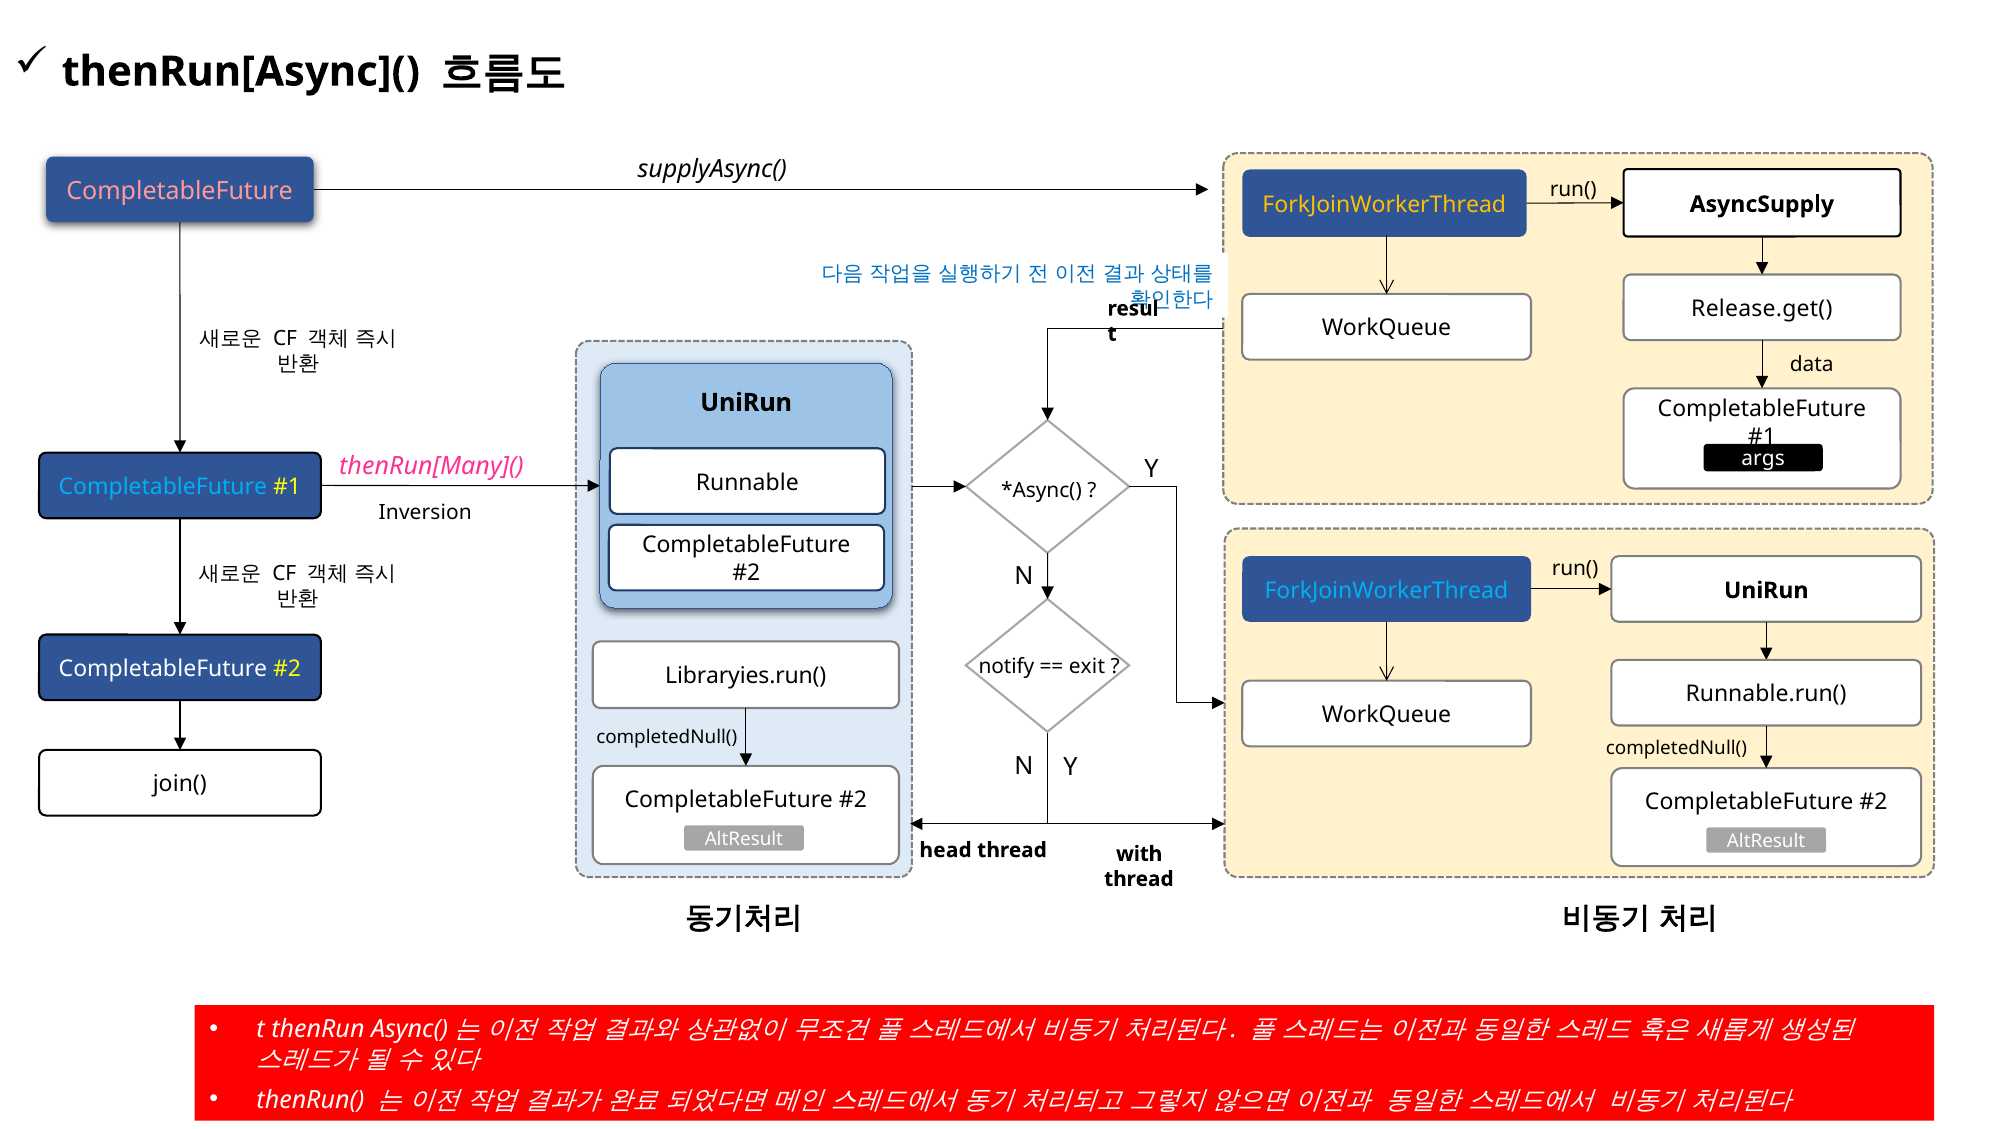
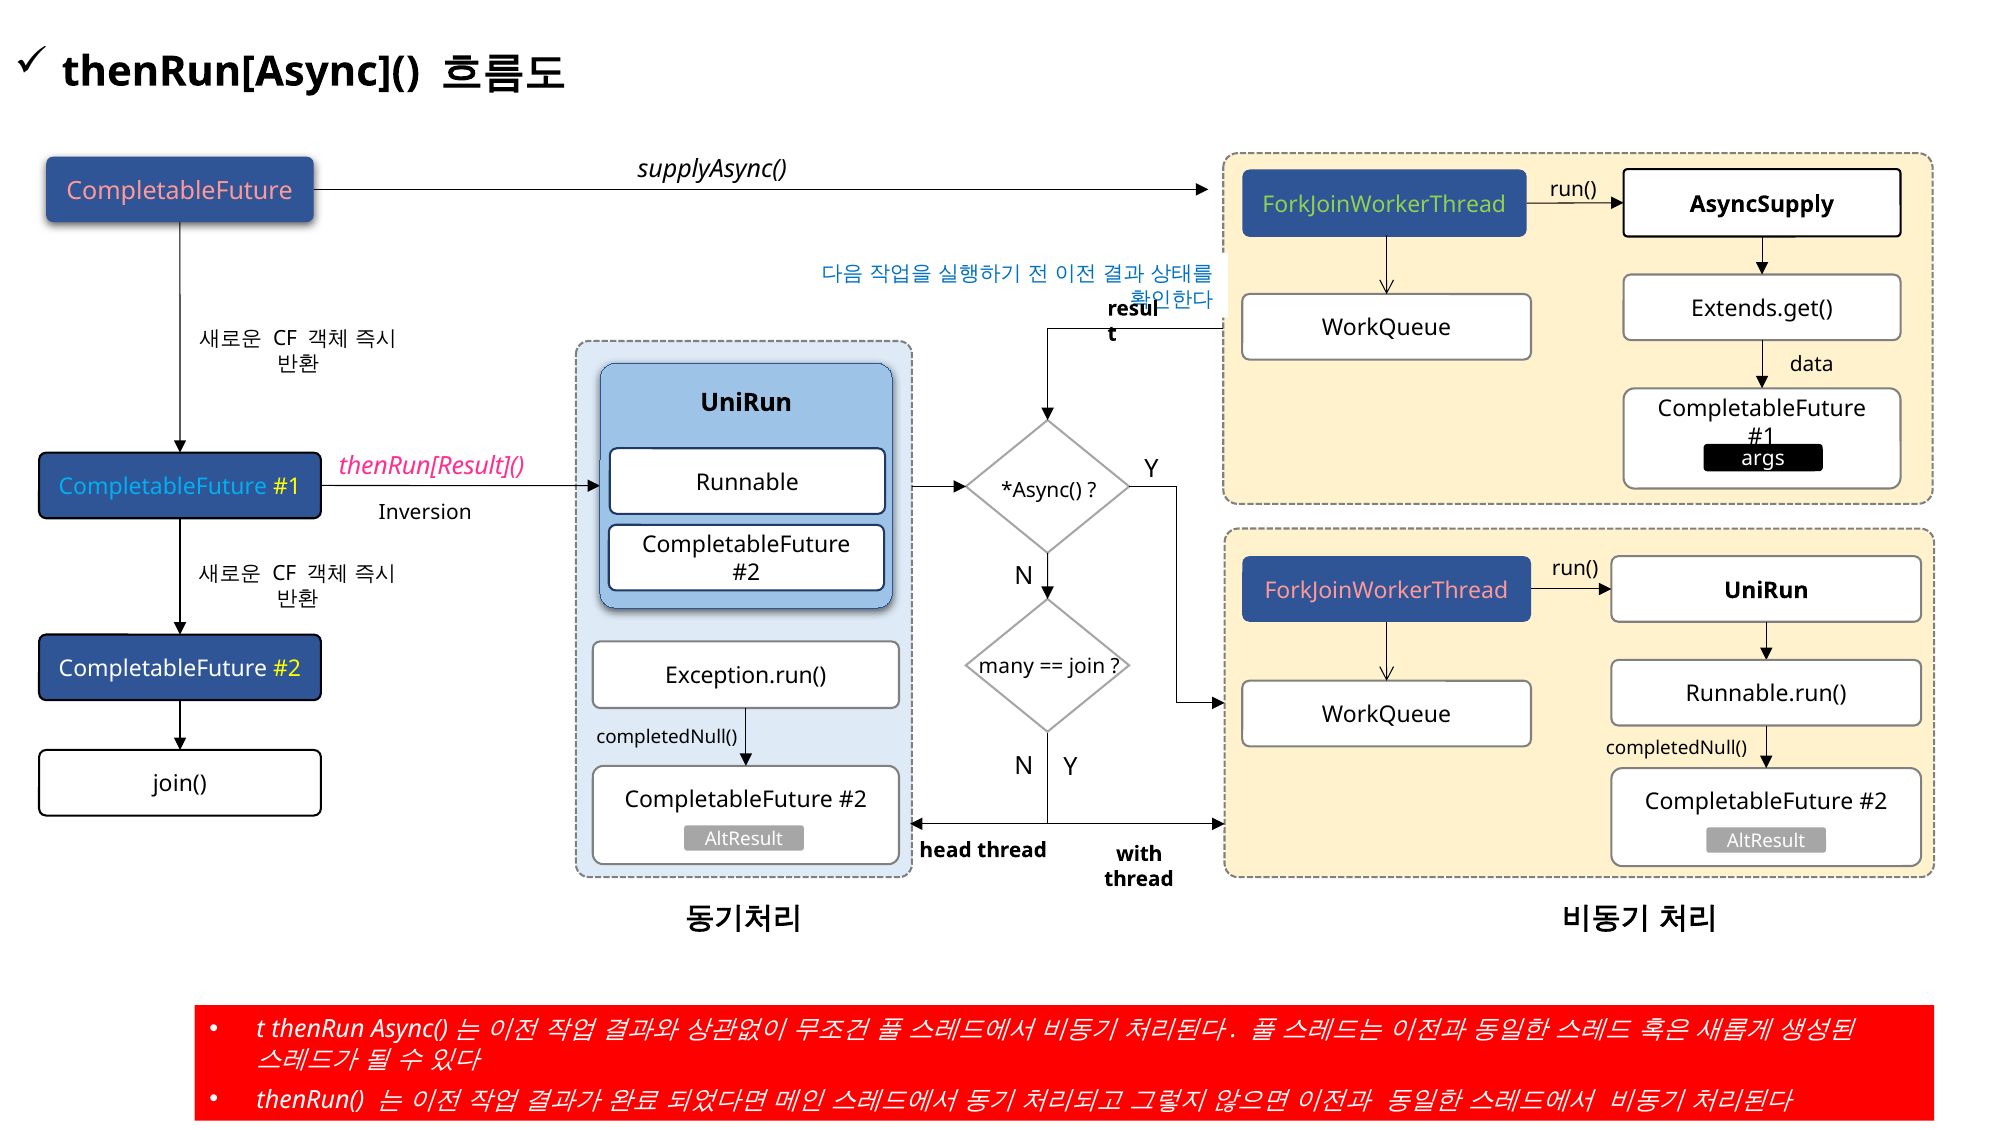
ForkJoinWorkerThread at (1384, 205) colour: yellow -> light green
Release.get(: Release.get( -> Extends.get(
thenRun[Many](: thenRun[Many]( -> thenRun[Result](
ForkJoinWorkerThread at (1386, 590) colour: light blue -> pink
notify: notify -> many
exit: exit -> join
Libraryies.run(: Libraryies.run( -> Exception.run(
